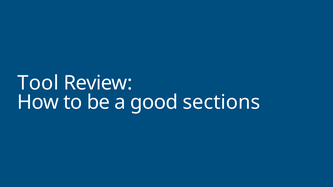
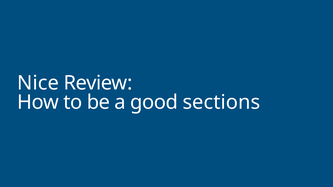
Tool: Tool -> Nice
